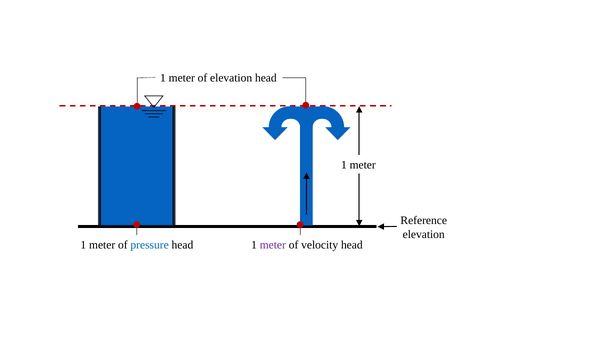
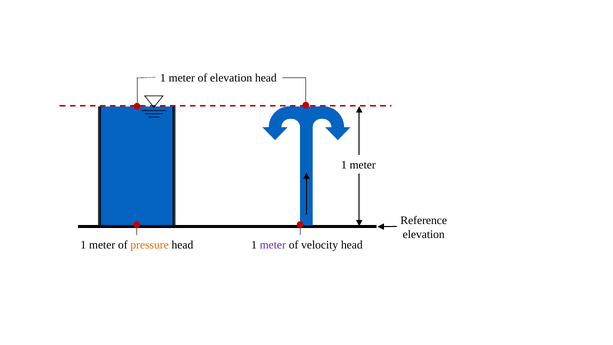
pressure colour: blue -> orange
